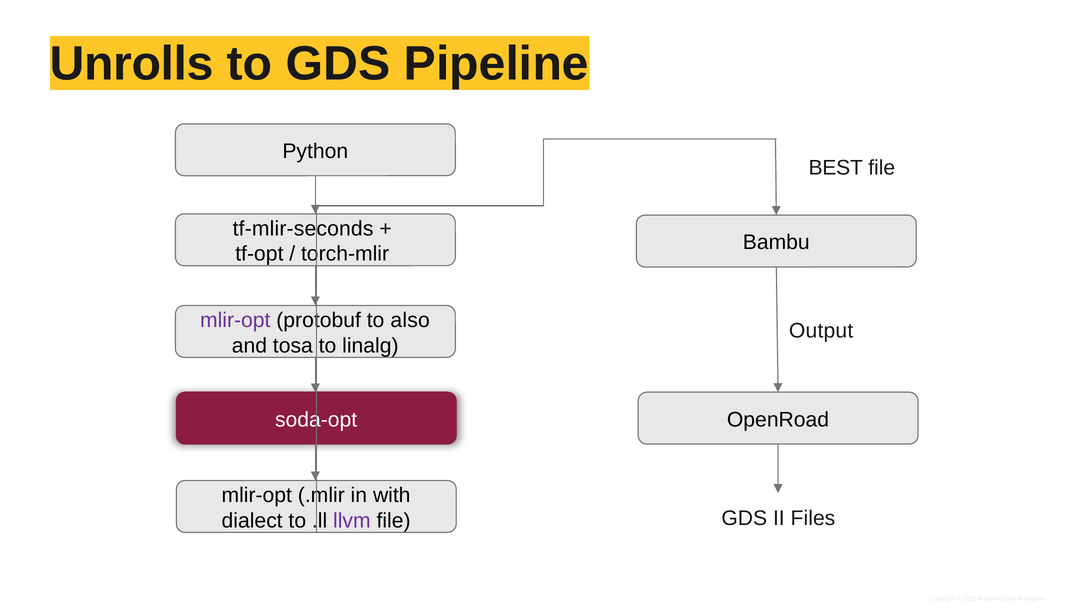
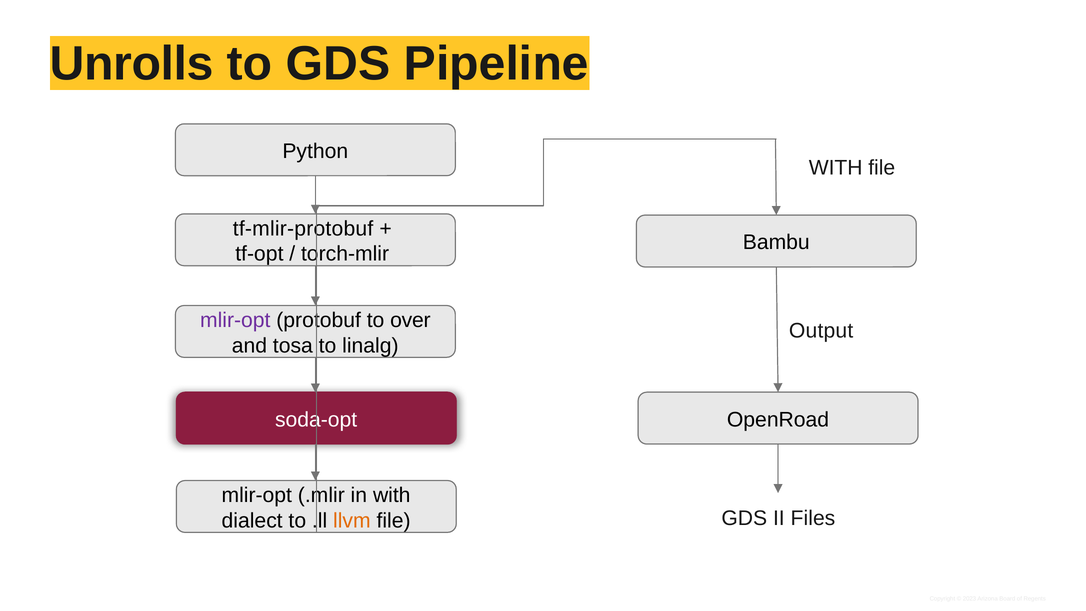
BEST at (836, 168): BEST -> WITH
tf-mlir-seconds: tf-mlir-seconds -> tf-mlir-protobuf
also: also -> over
llvm colour: purple -> orange
